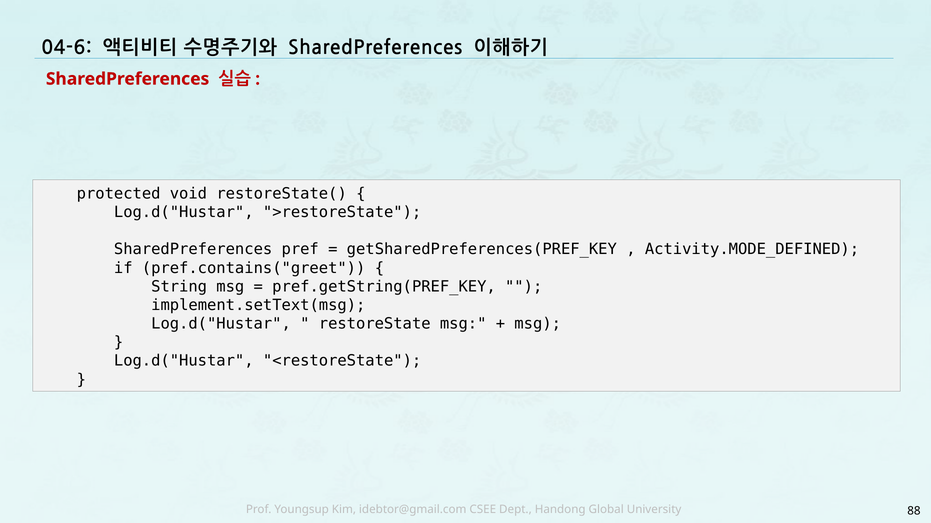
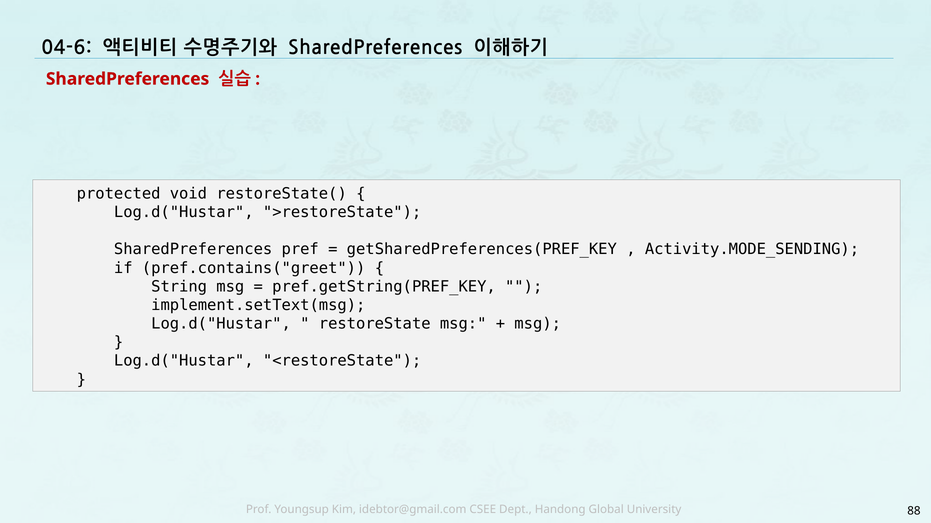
Activity.MODE_DEFINED: Activity.MODE_DEFINED -> Activity.MODE_SENDING
